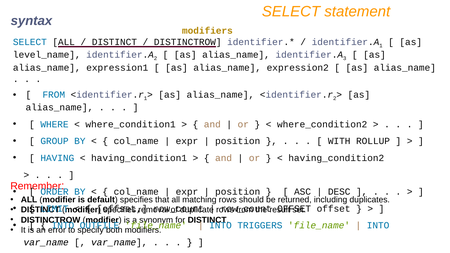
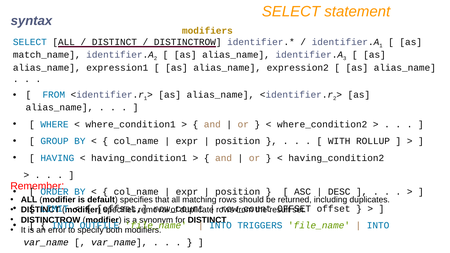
level_name: level_name -> match_name
